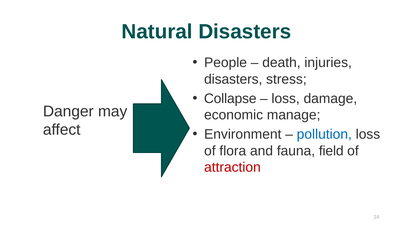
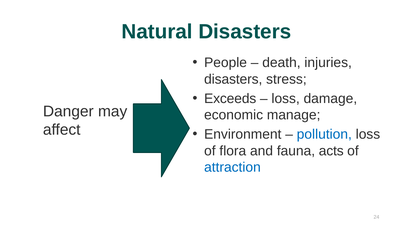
Collapse: Collapse -> Exceeds
field: field -> acts
attraction colour: red -> blue
